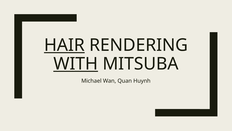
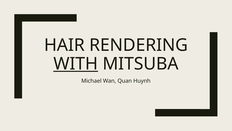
HAIR underline: present -> none
